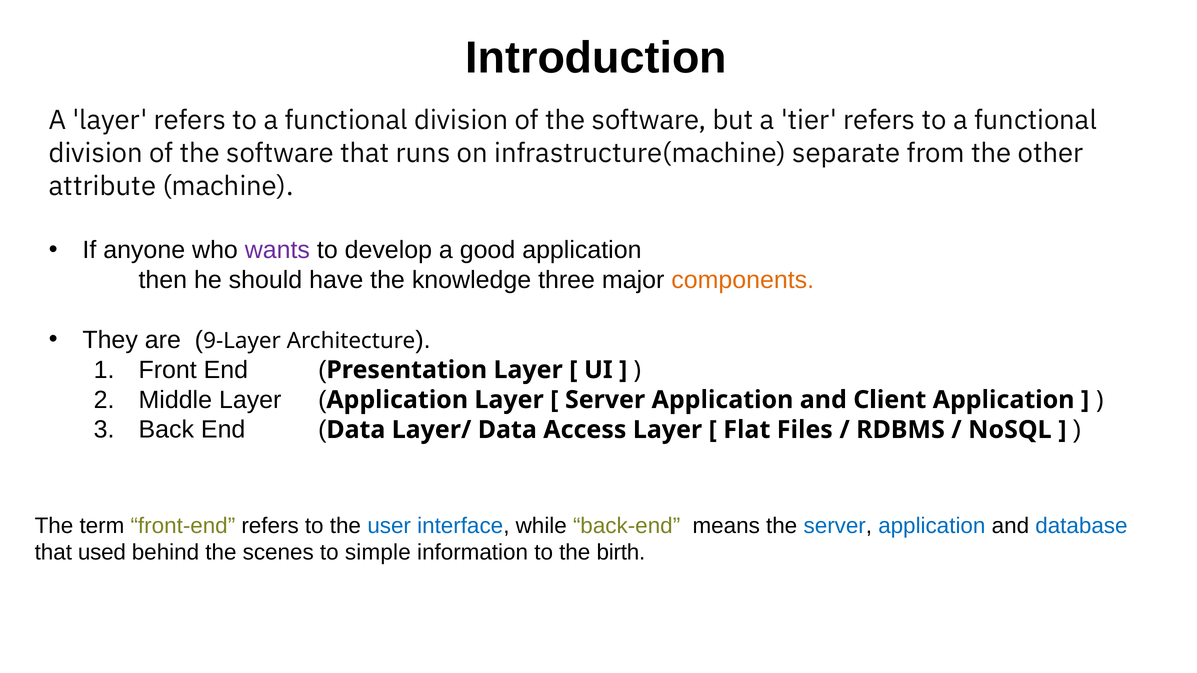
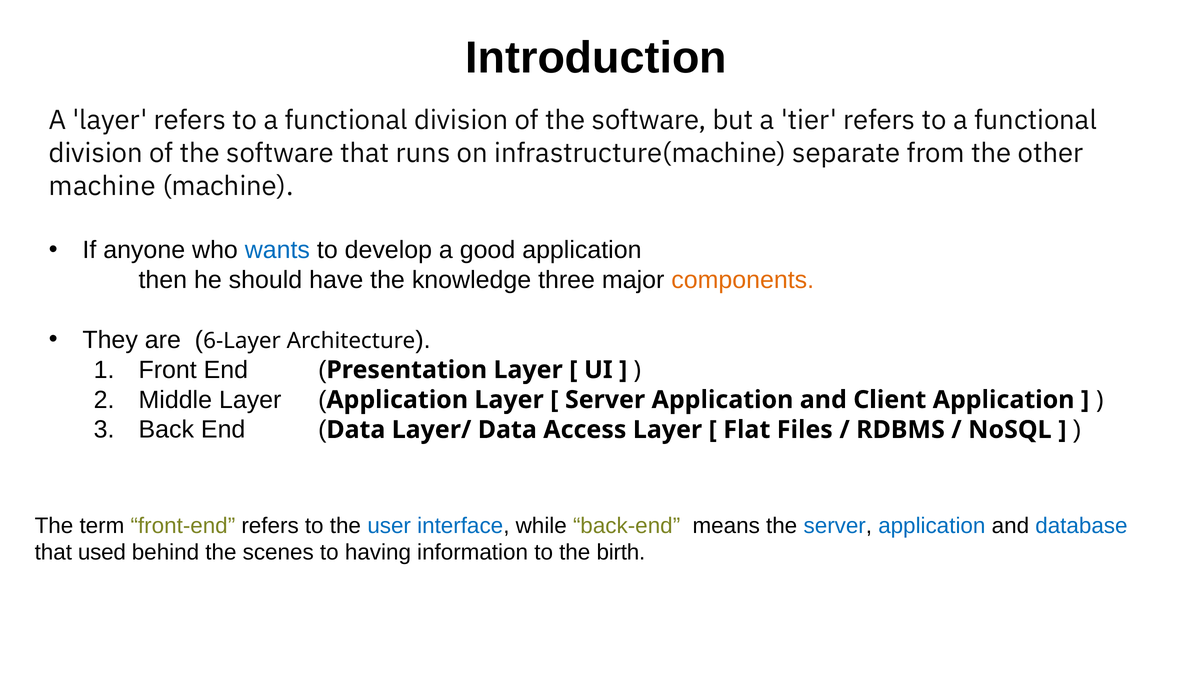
attribute at (102, 186): attribute -> machine
wants colour: purple -> blue
9-Layer: 9-Layer -> 6-Layer
simple: simple -> having
